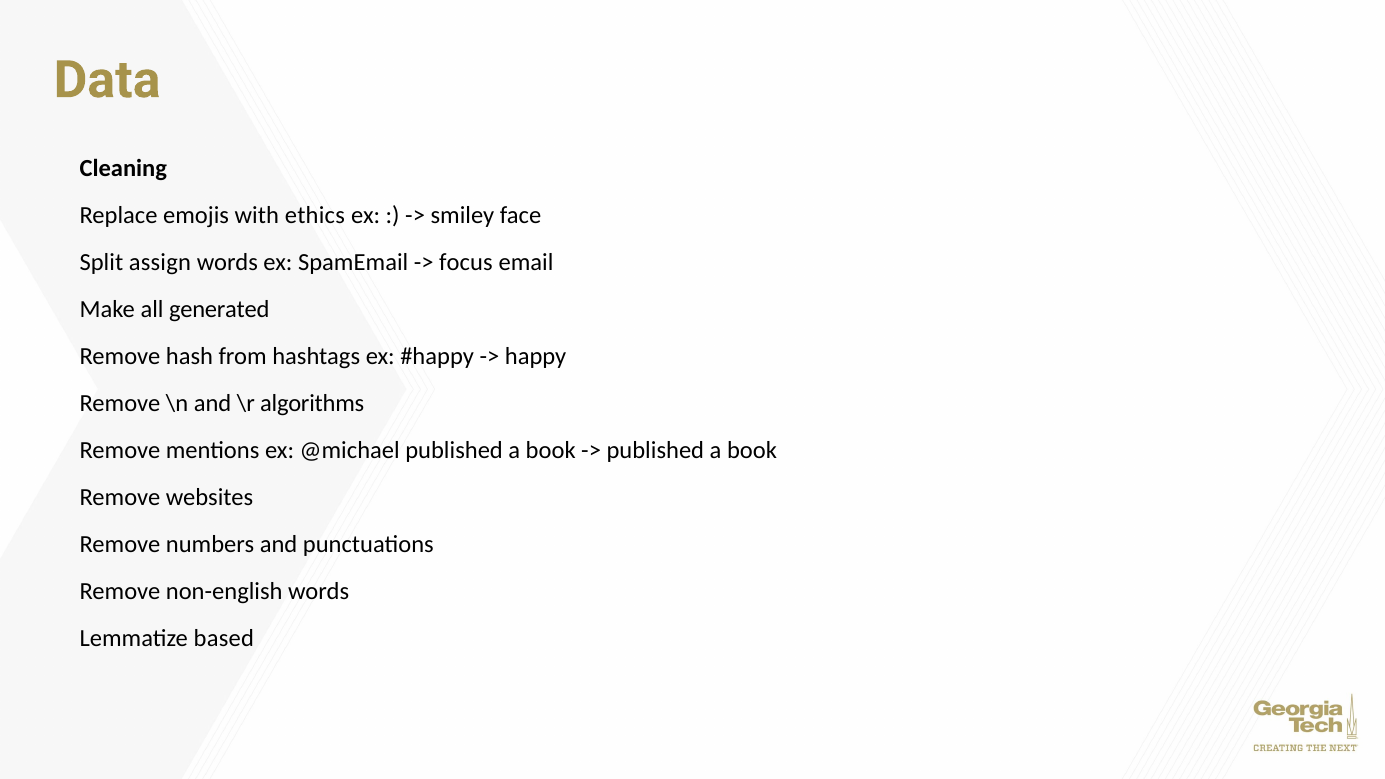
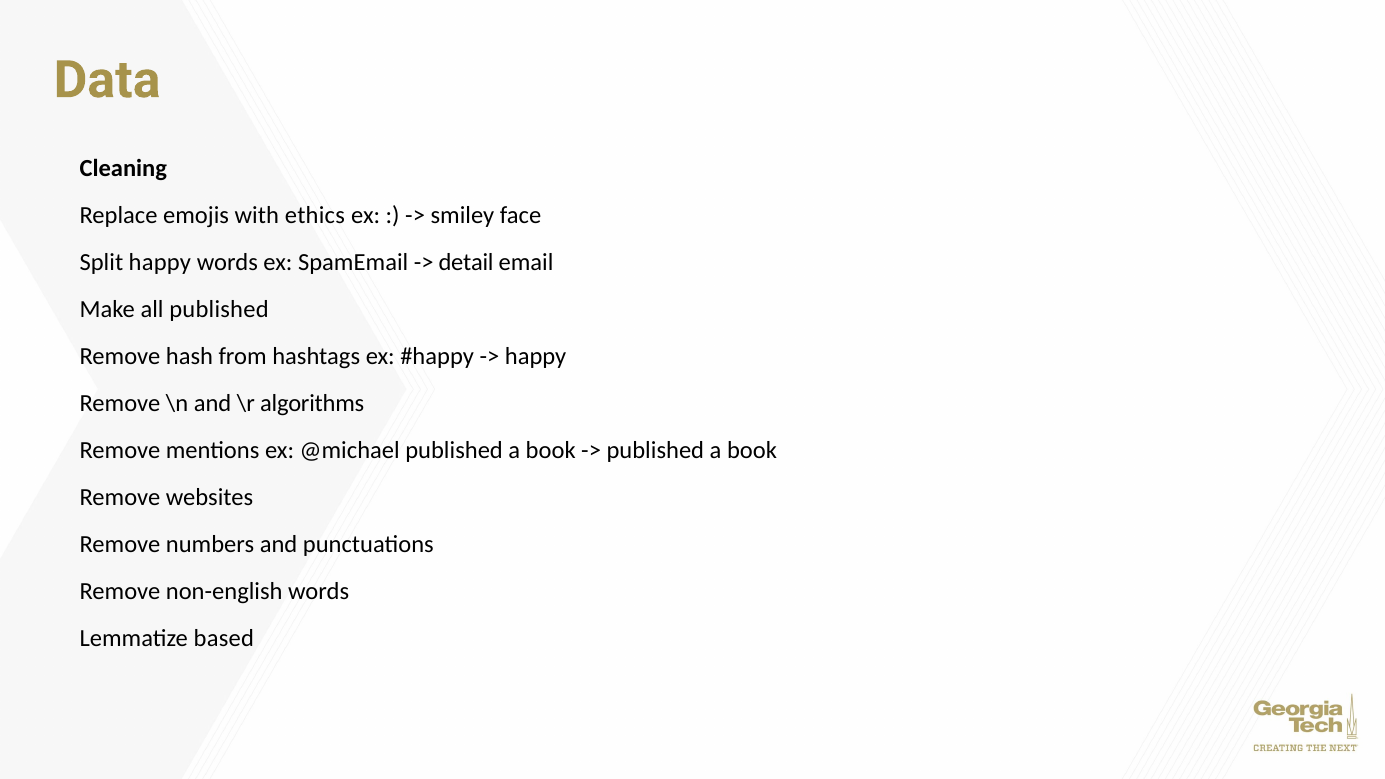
Split assign: assign -> happy
focus: focus -> detail
all generated: generated -> published
